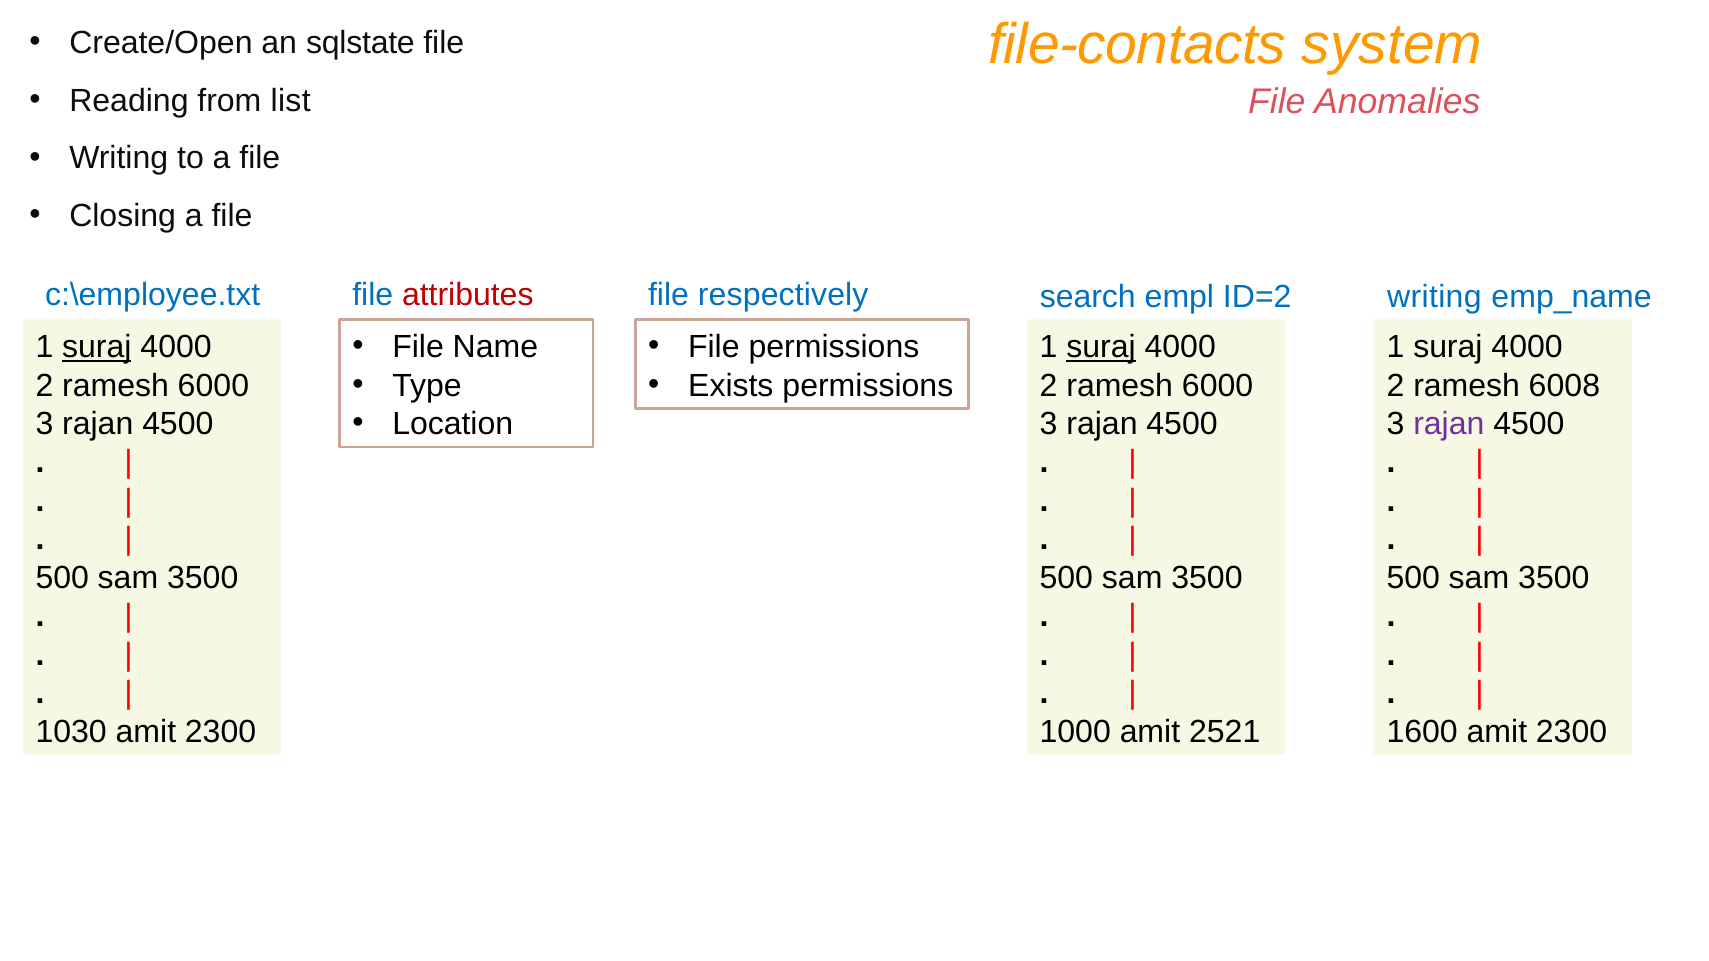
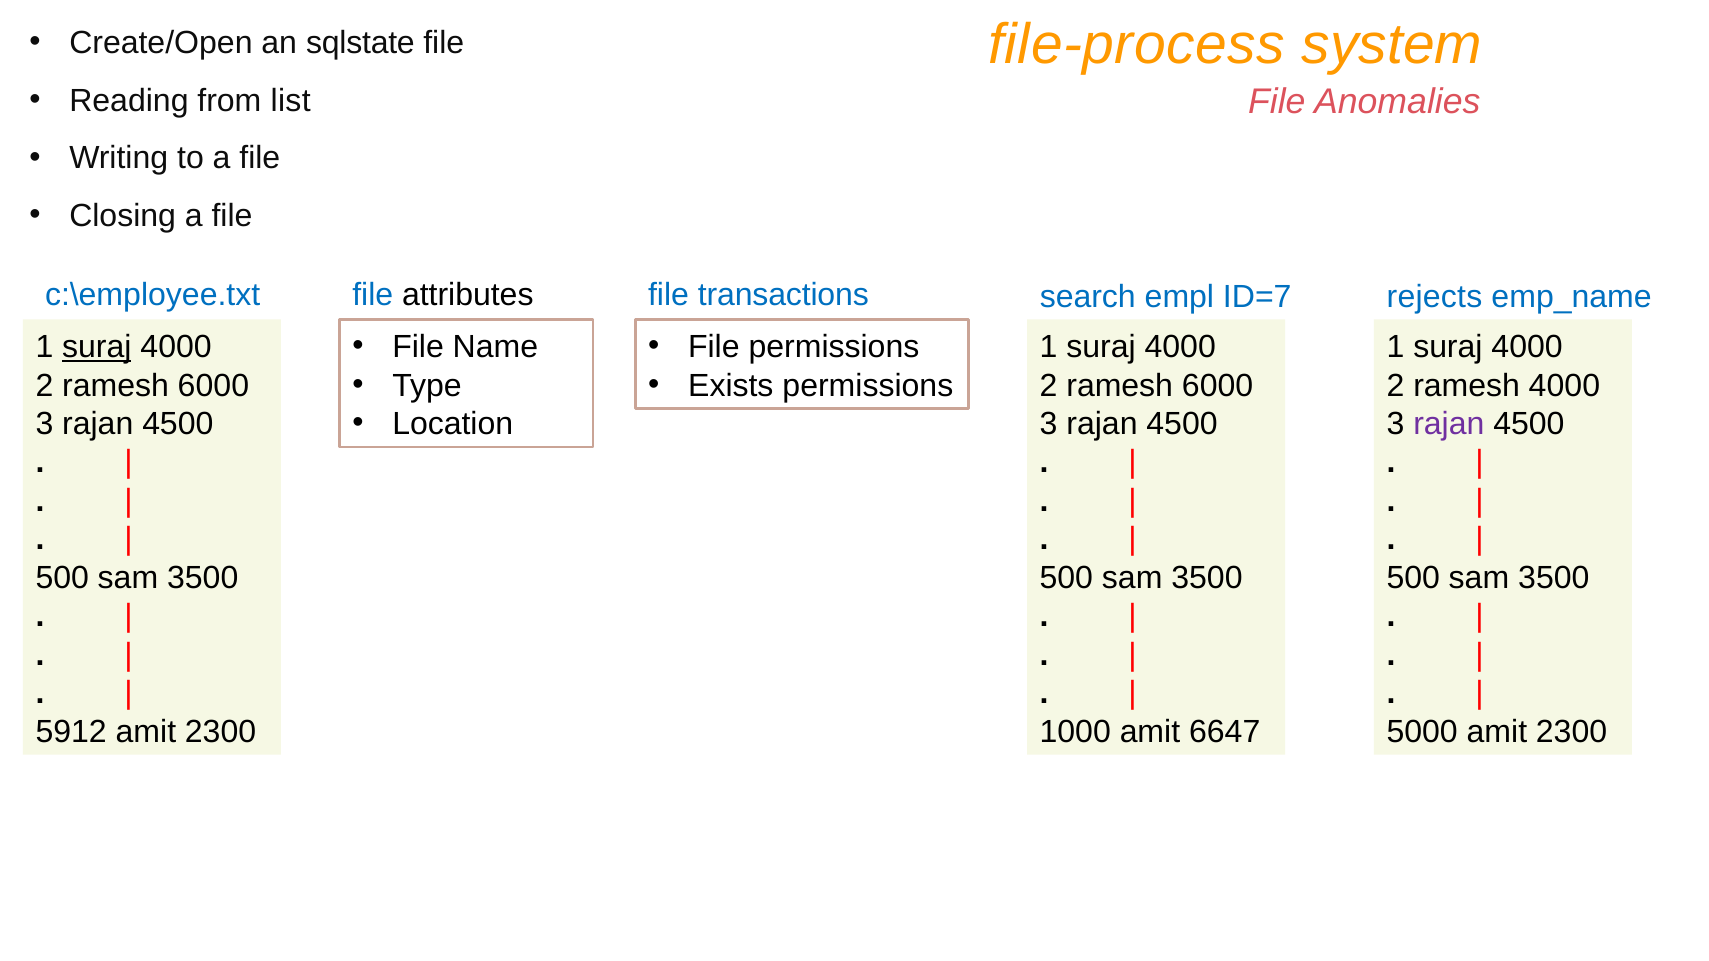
file-contacts: file-contacts -> file-process
attributes colour: red -> black
respectively: respectively -> transactions
ID=2: ID=2 -> ID=7
writing at (1434, 297): writing -> rejects
suraj at (1101, 347) underline: present -> none
ramesh 6008: 6008 -> 4000
1030: 1030 -> 5912
2521: 2521 -> 6647
1600: 1600 -> 5000
